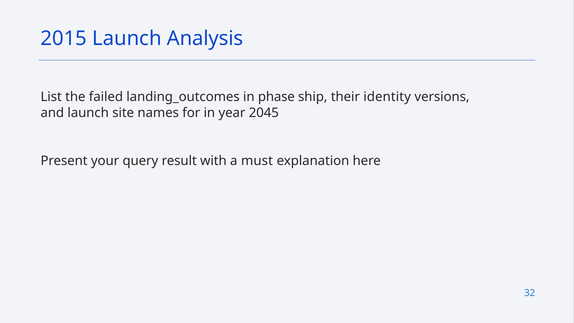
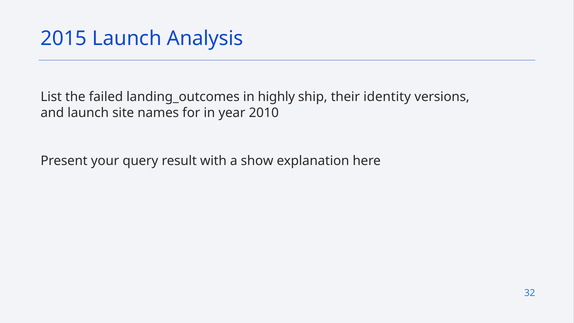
phase: phase -> highly
2045: 2045 -> 2010
must: must -> show
